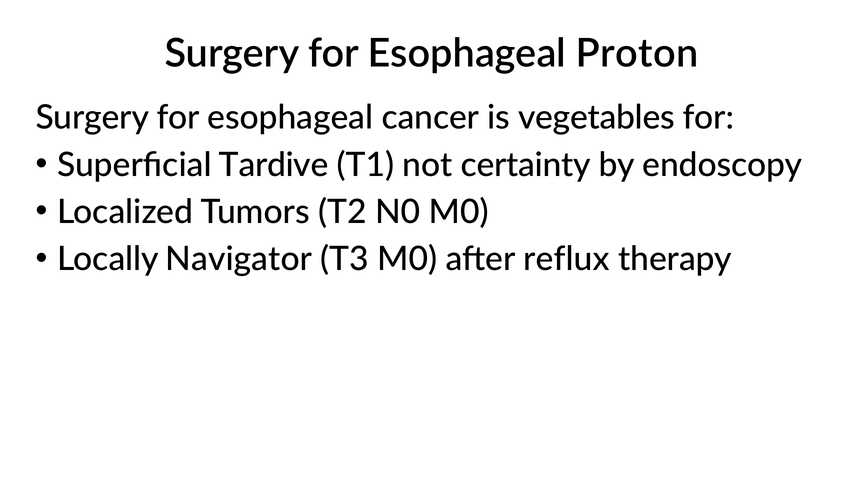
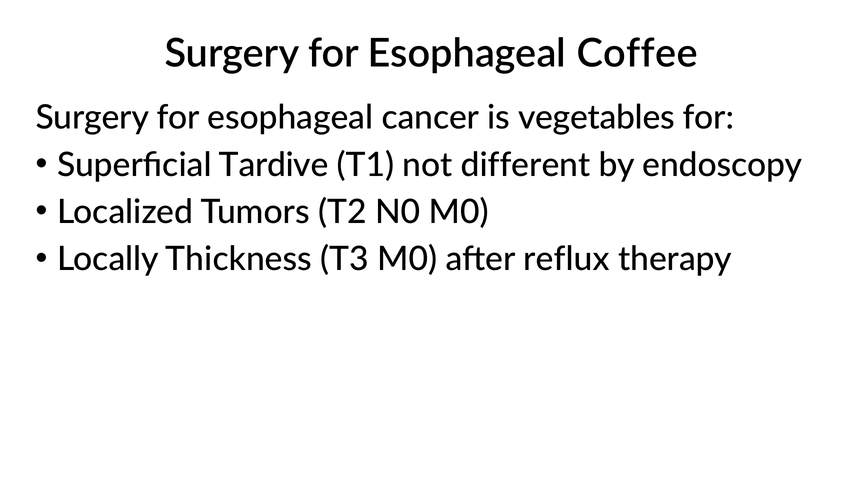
Proton: Proton -> Coffee
certainty: certainty -> different
Navigator: Navigator -> Thickness
